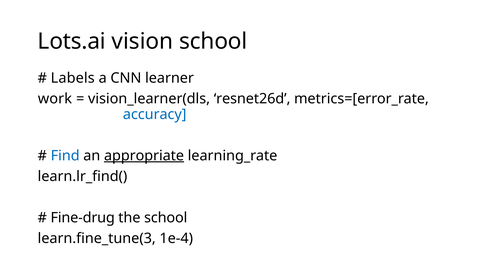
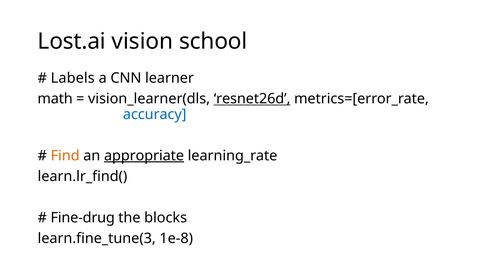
Lots.ai: Lots.ai -> Lost.ai
work: work -> math
resnet26d underline: none -> present
Find colour: blue -> orange
the school: school -> blocks
1e-4: 1e-4 -> 1e-8
